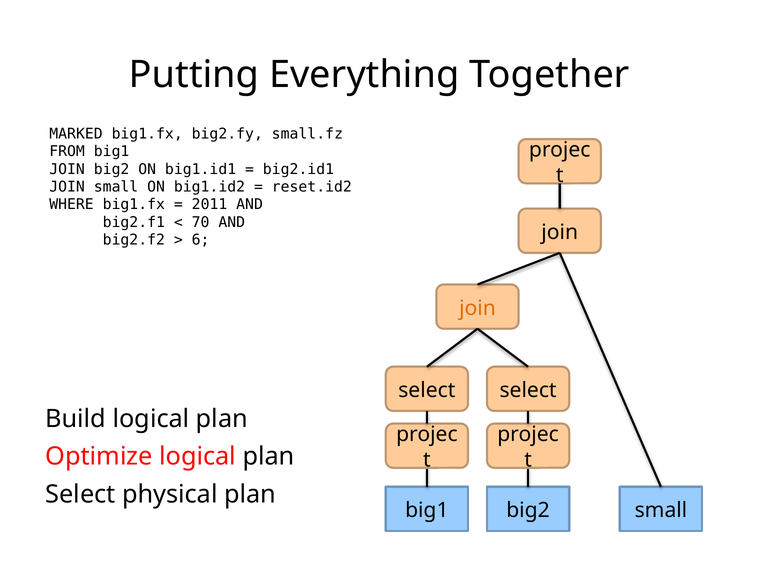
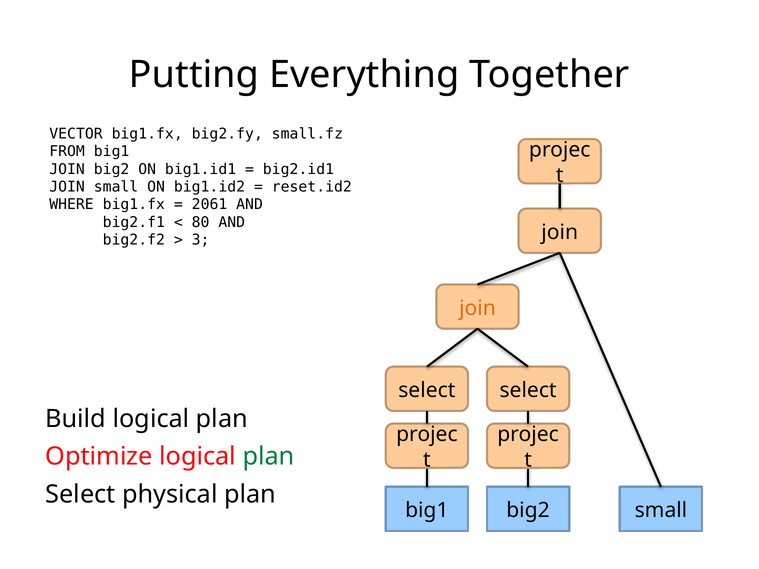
MARKED: MARKED -> VECTOR
2011: 2011 -> 2061
70: 70 -> 80
6: 6 -> 3
plan at (269, 457) colour: black -> green
